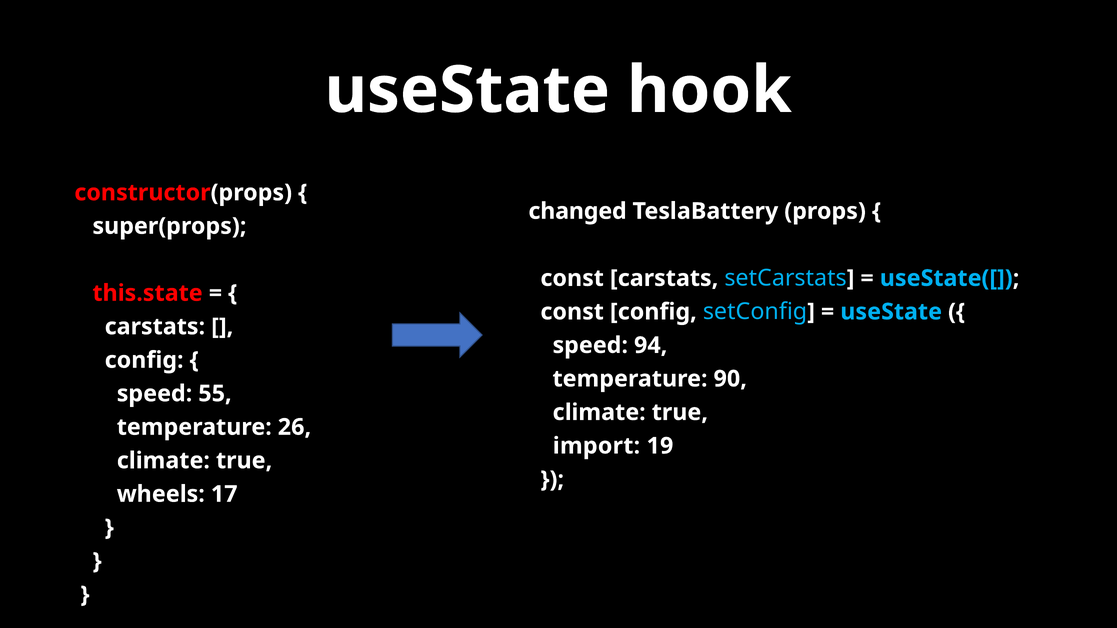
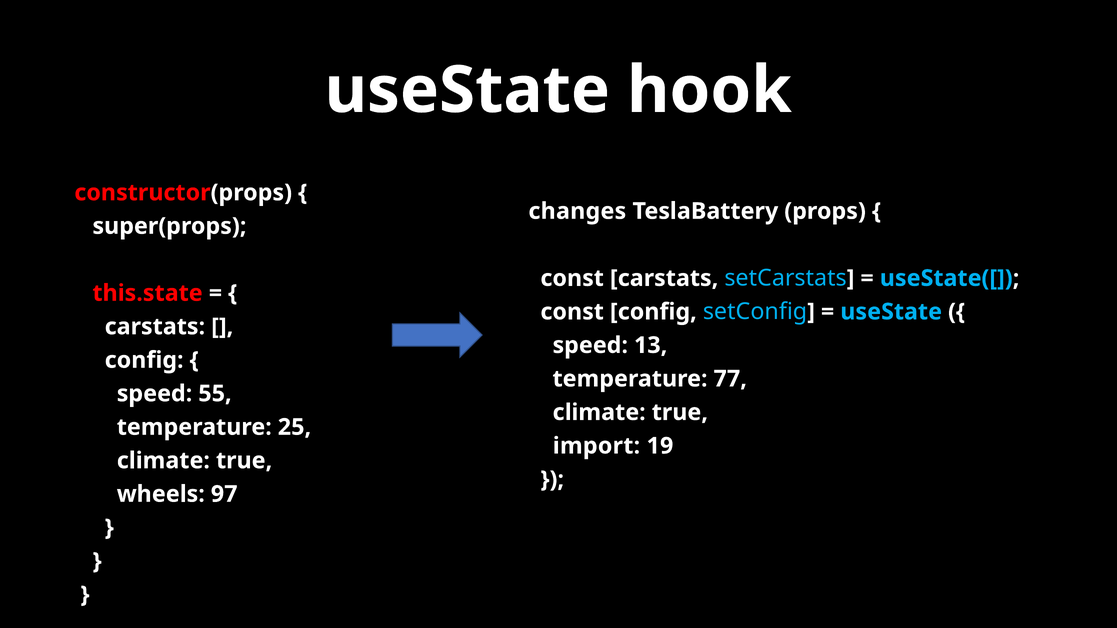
changed: changed -> changes
94: 94 -> 13
90: 90 -> 77
26: 26 -> 25
17: 17 -> 97
